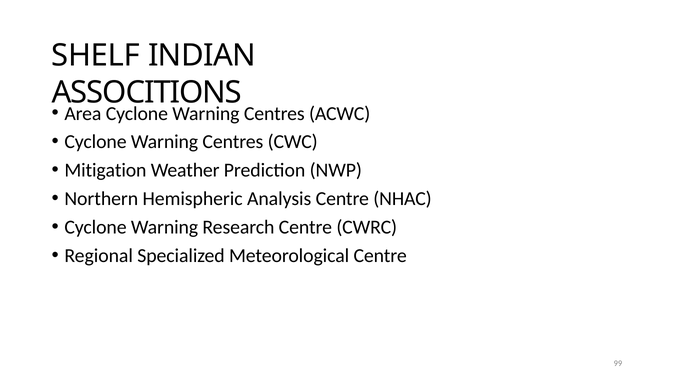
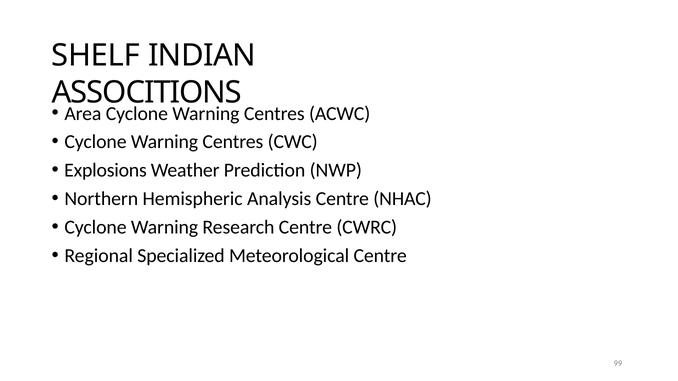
Mitigation: Mitigation -> Explosions
